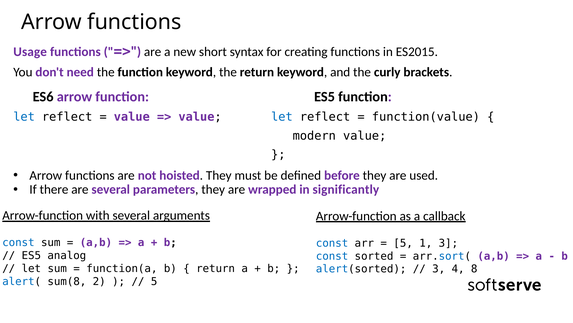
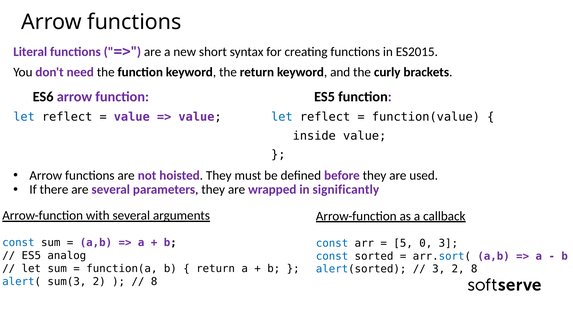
Usage: Usage -> Literal
modern: modern -> inside
1: 1 -> 0
3 4: 4 -> 2
sum(8: sum(8 -> sum(3
5 at (154, 281): 5 -> 8
